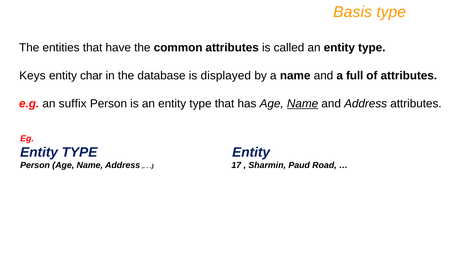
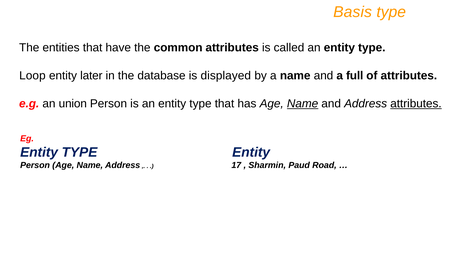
Keys: Keys -> Loop
char: char -> later
suffix: suffix -> union
attributes at (416, 104) underline: none -> present
